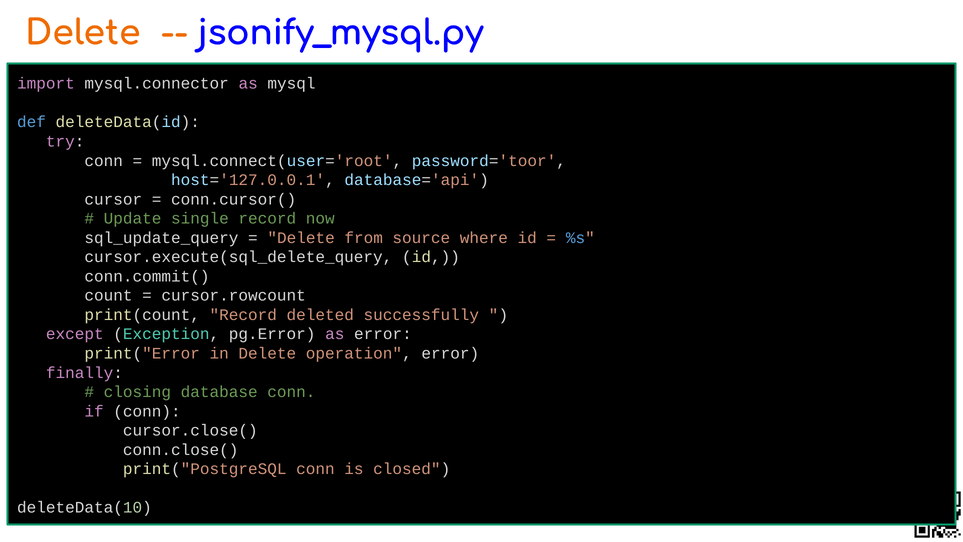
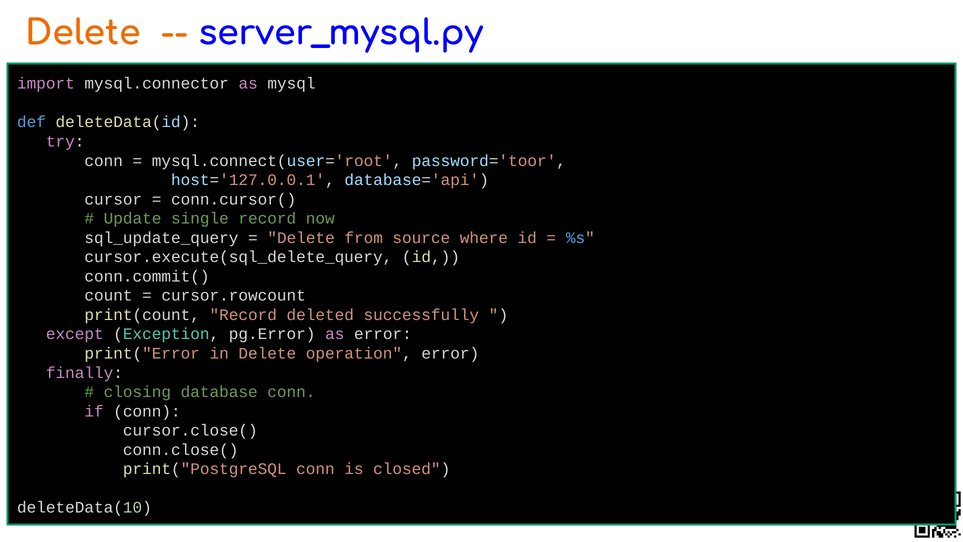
jsonify_mysql.py: jsonify_mysql.py -> server_mysql.py
